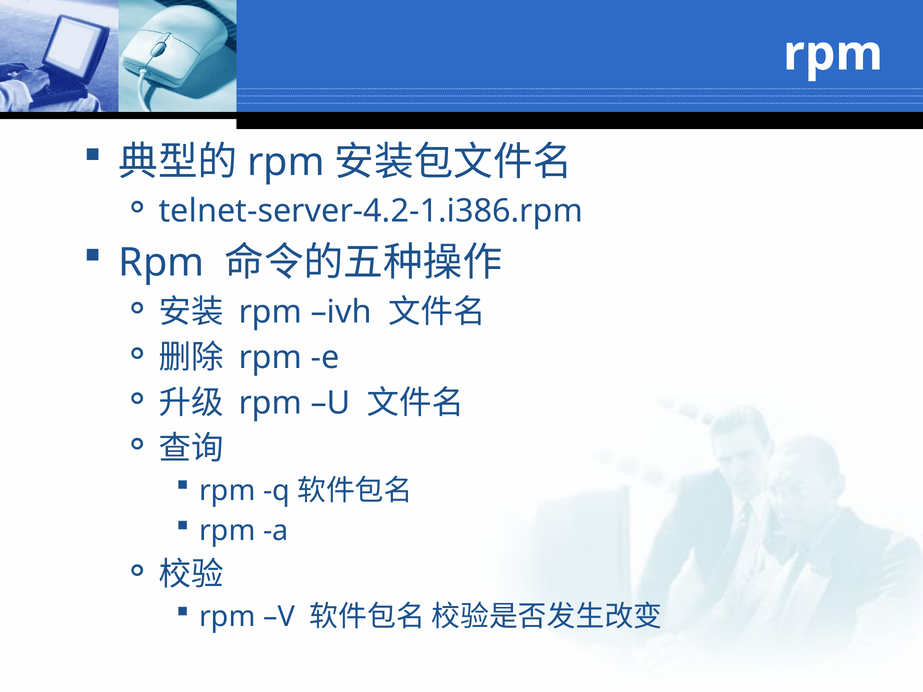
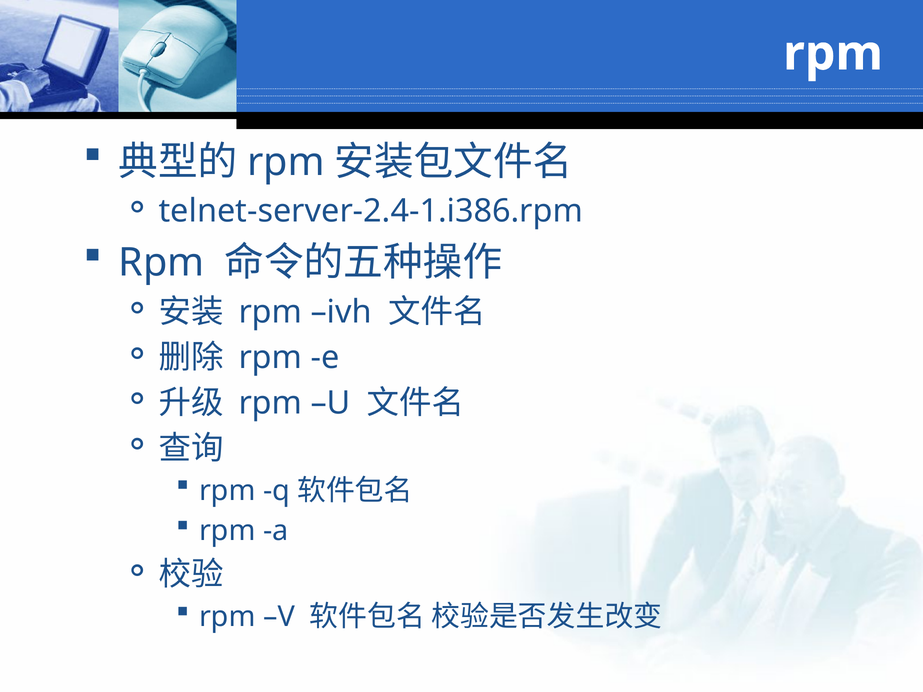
telnet-server-4.2-1.i386.rpm: telnet-server-4.2-1.i386.rpm -> telnet-server-2.4-1.i386.rpm
